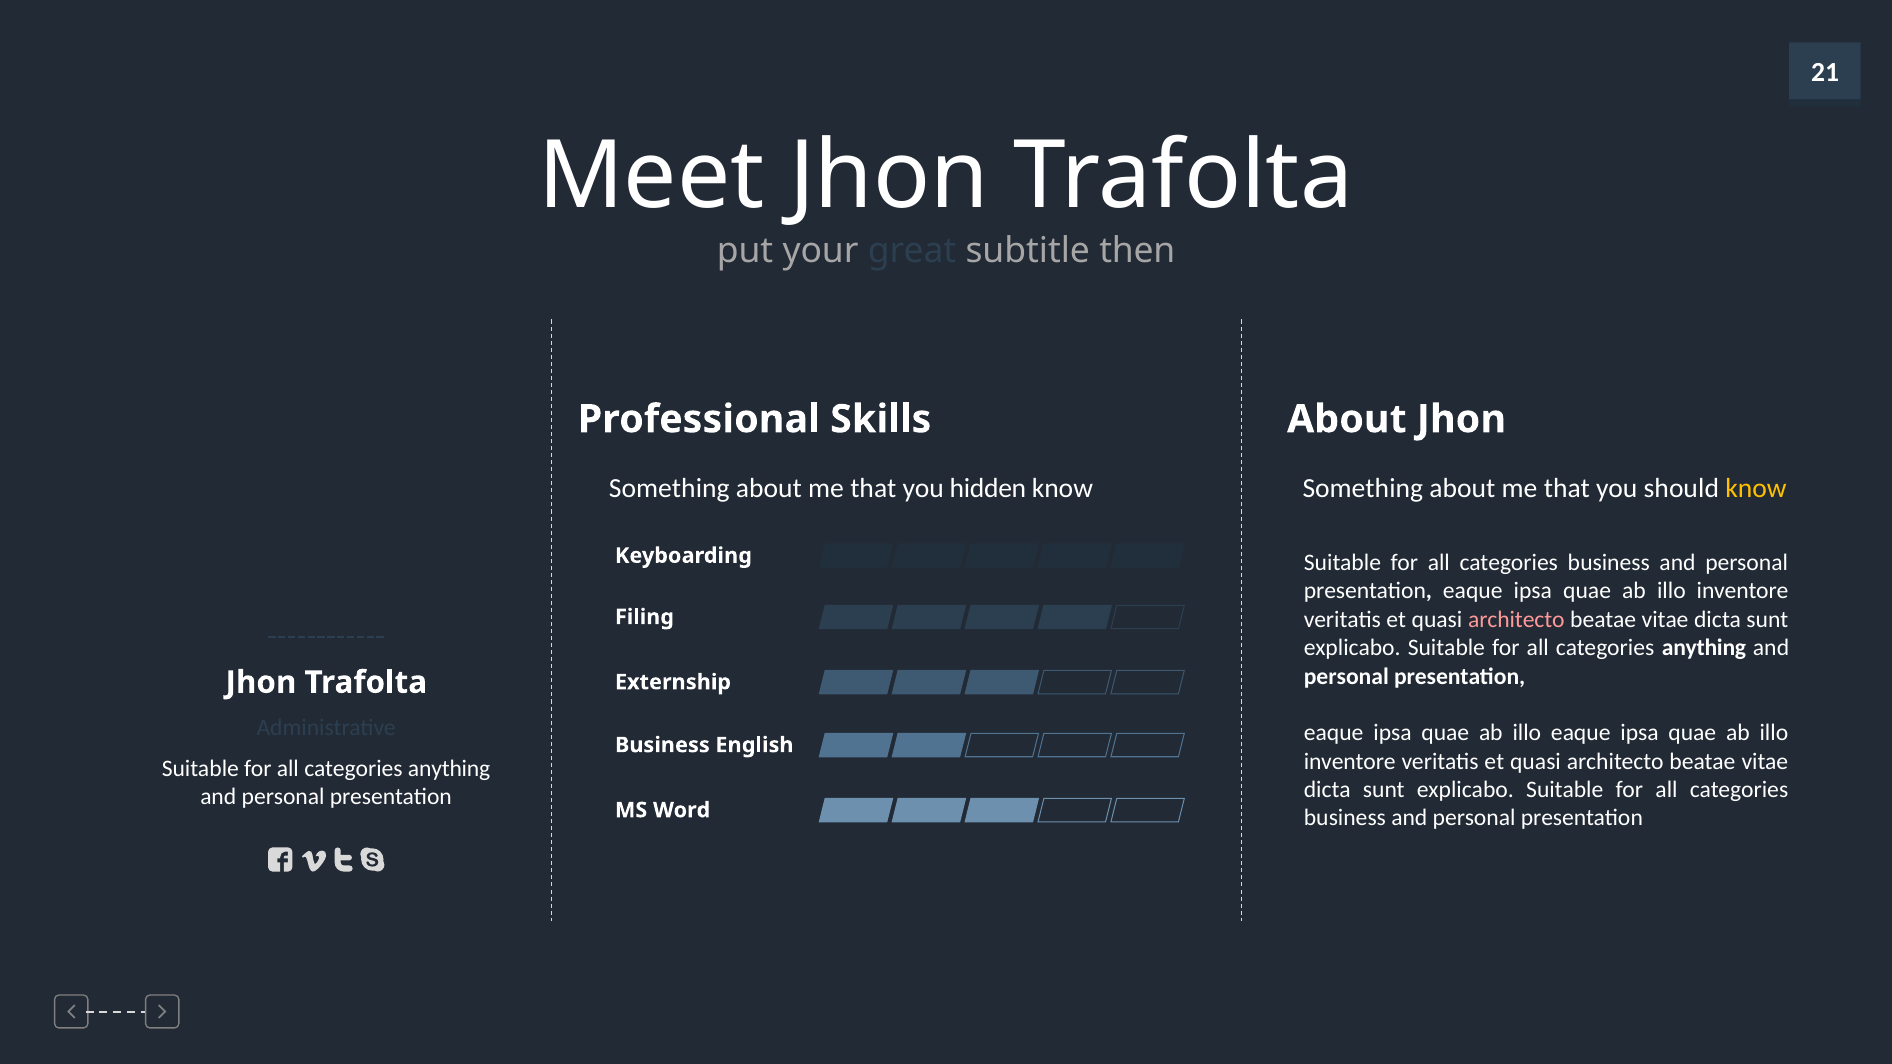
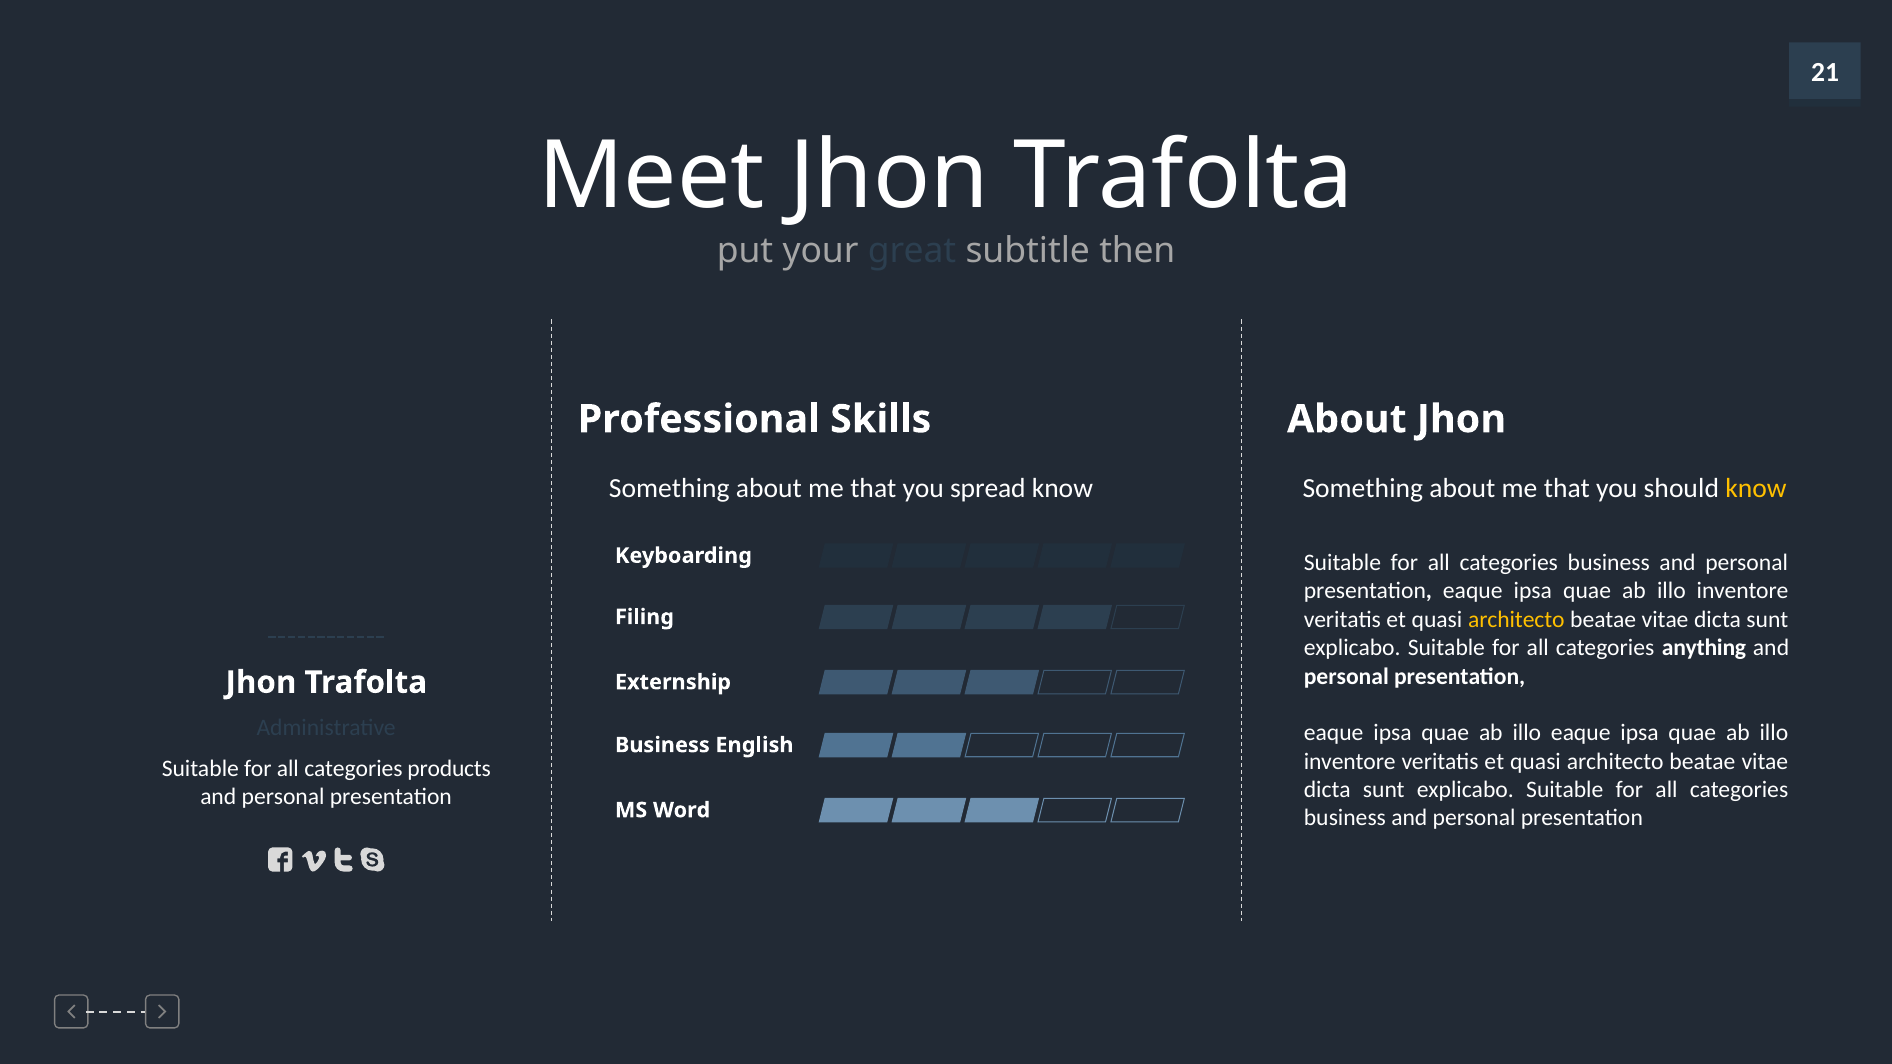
hidden: hidden -> spread
architecto at (1516, 620) colour: pink -> yellow
anything at (449, 769): anything -> products
